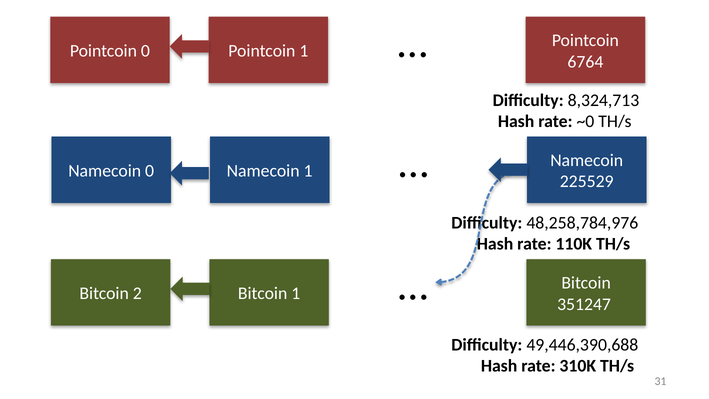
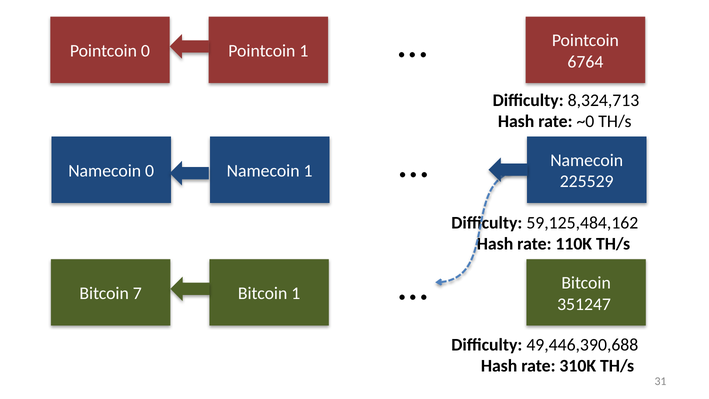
48,258,784,976: 48,258,784,976 -> 59,125,484,162
2: 2 -> 7
